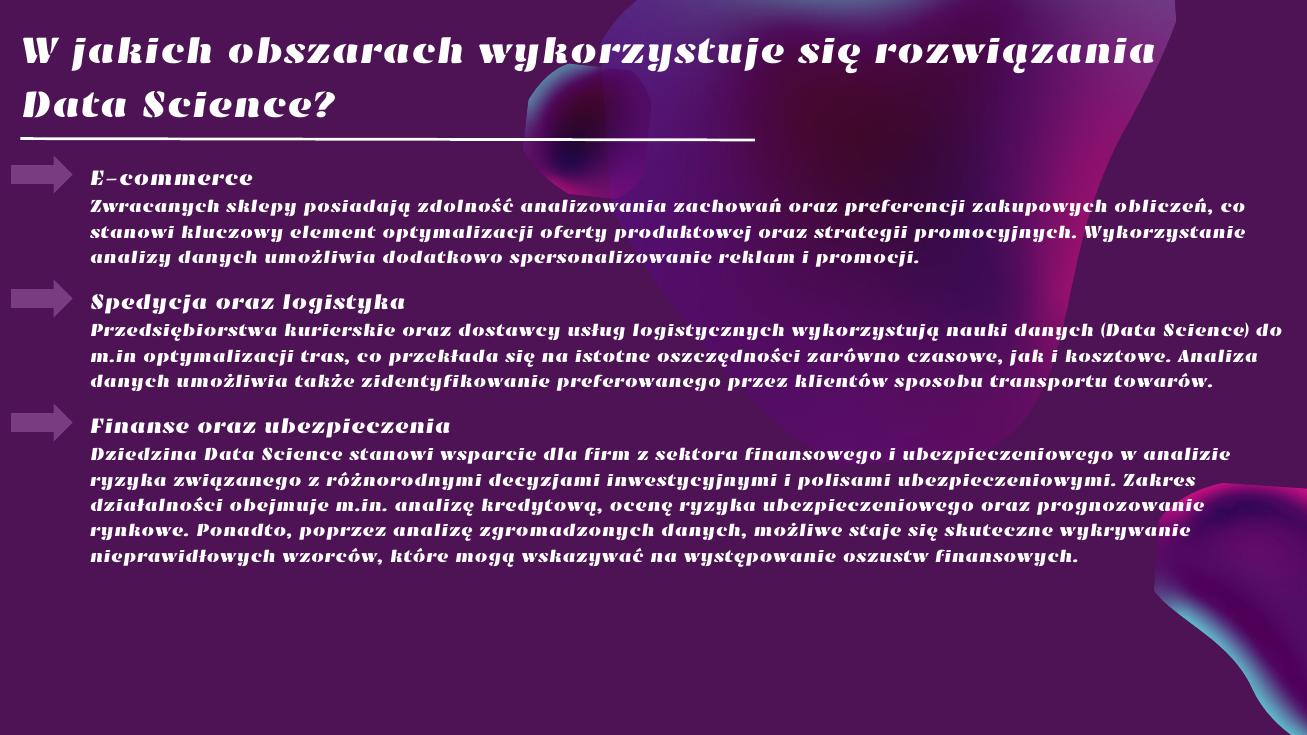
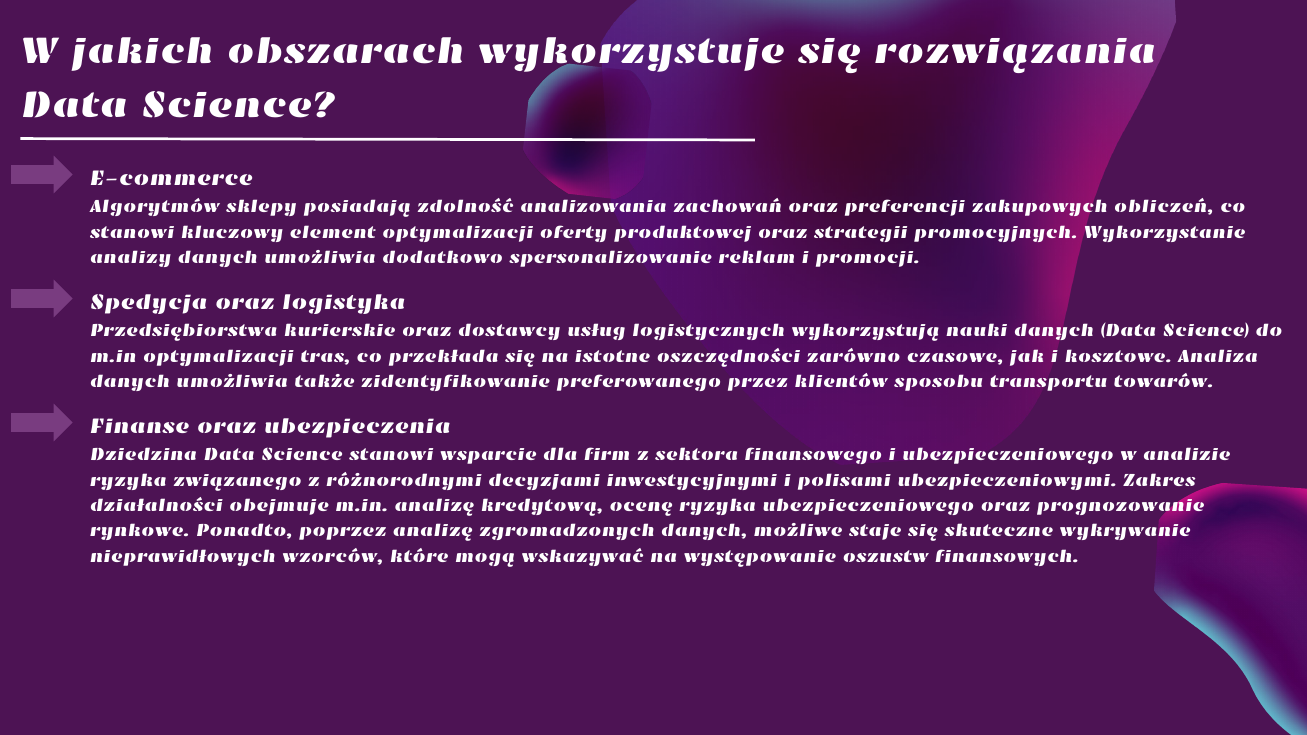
Zwracanych: Zwracanych -> Algorytmów
